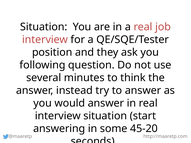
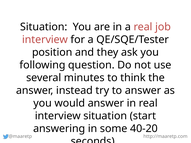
45-20: 45-20 -> 40-20
